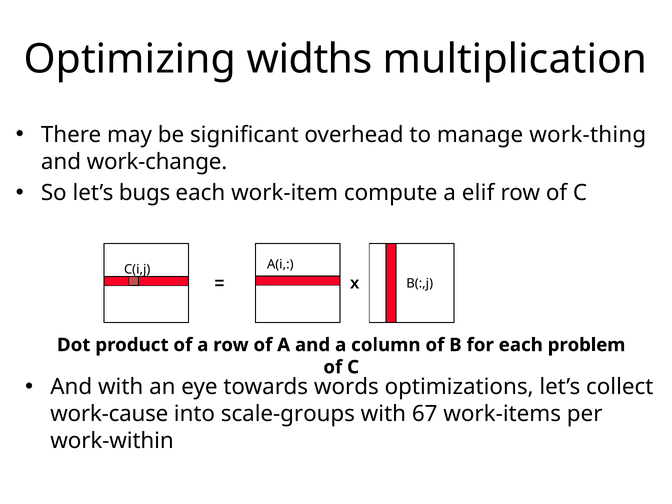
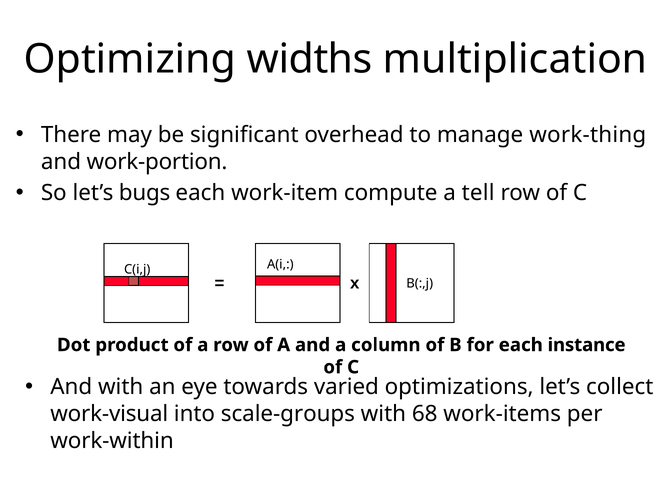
work-change: work-change -> work-portion
elif: elif -> tell
problem: problem -> instance
words: words -> varied
work-cause: work-cause -> work-visual
67: 67 -> 68
